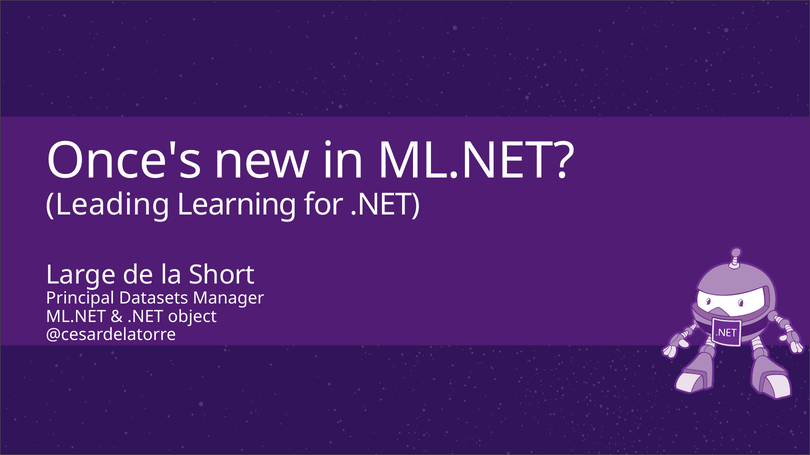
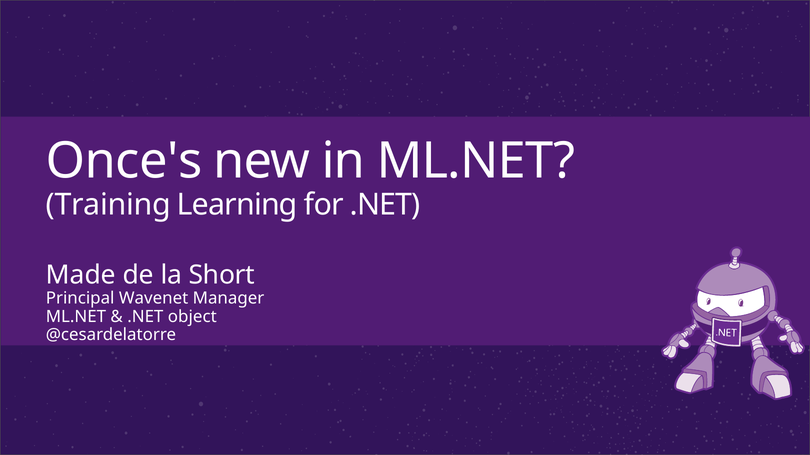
Leading: Leading -> Training
Large: Large -> Made
Datasets: Datasets -> Wavenet
